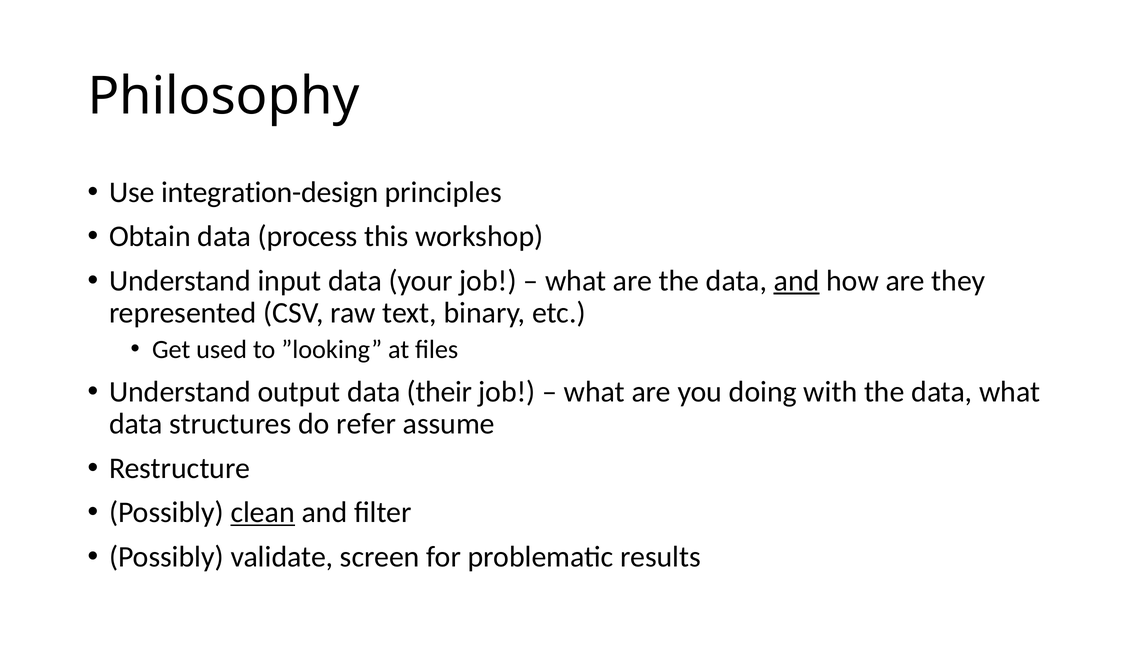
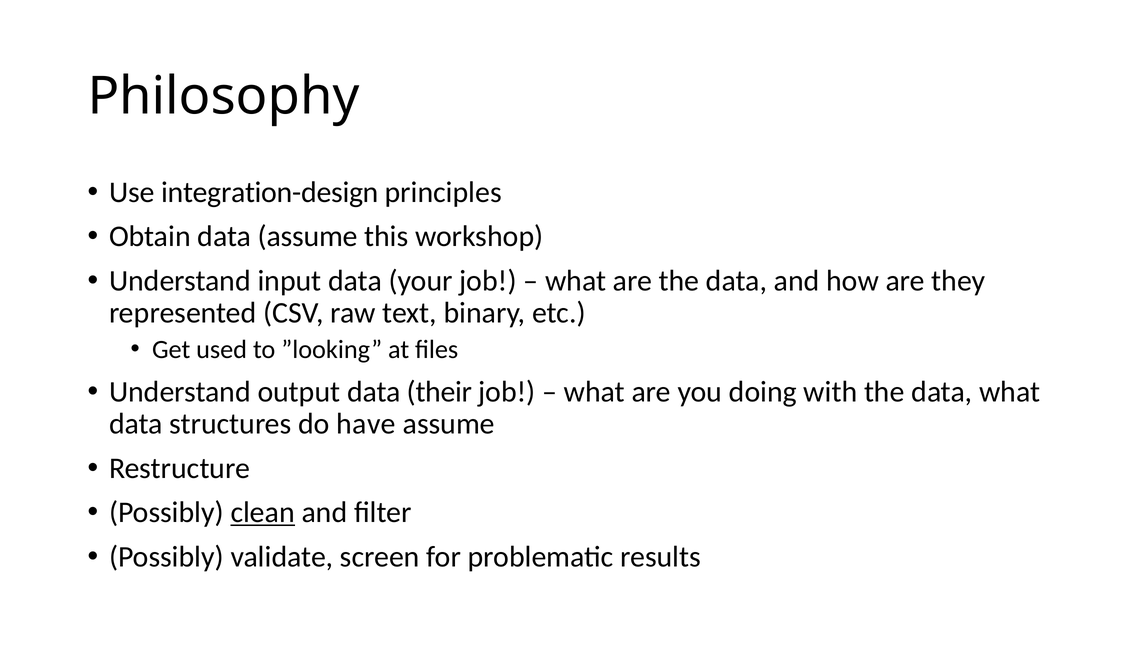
data process: process -> assume
and at (797, 281) underline: present -> none
refer: refer -> have
